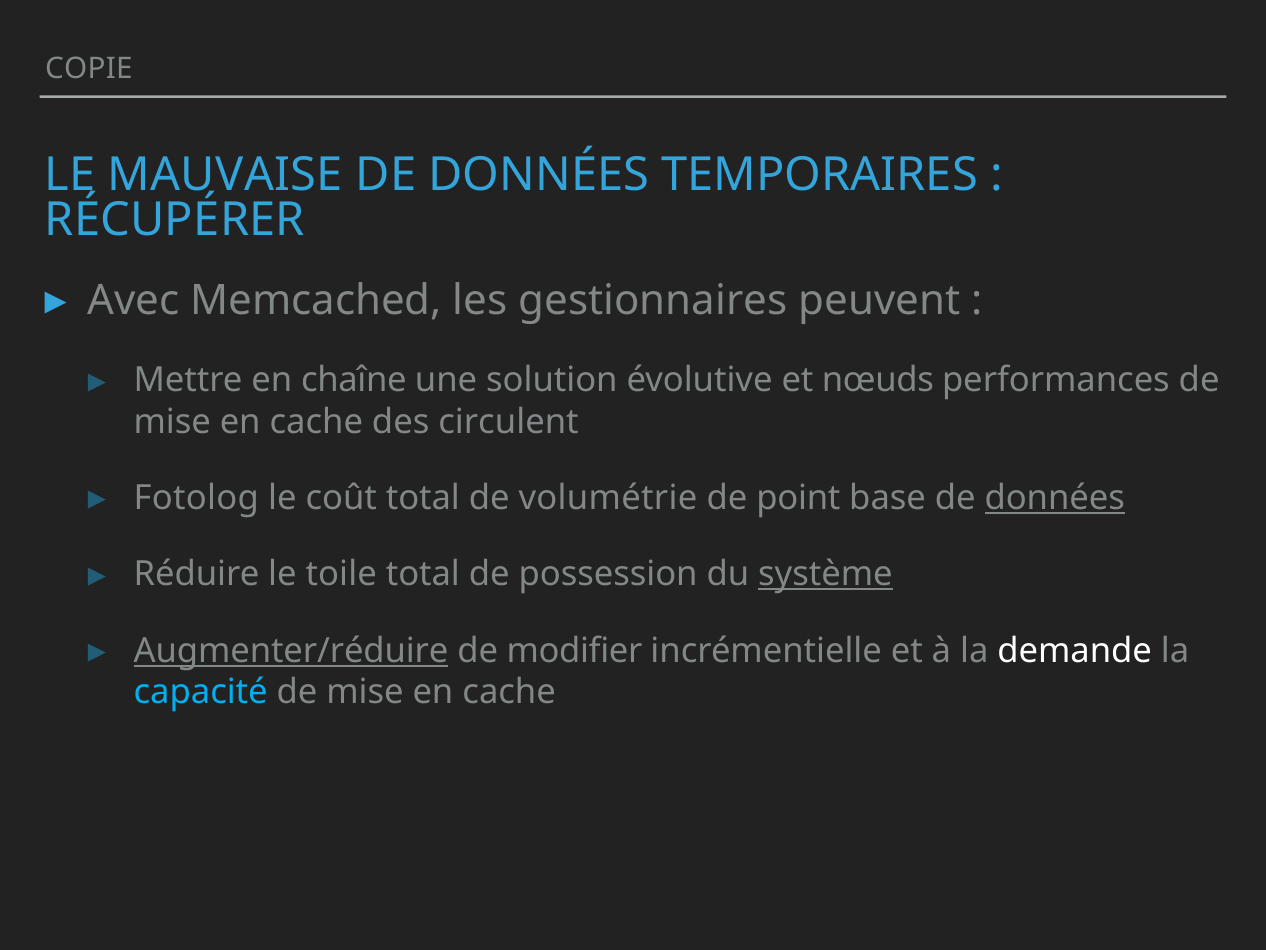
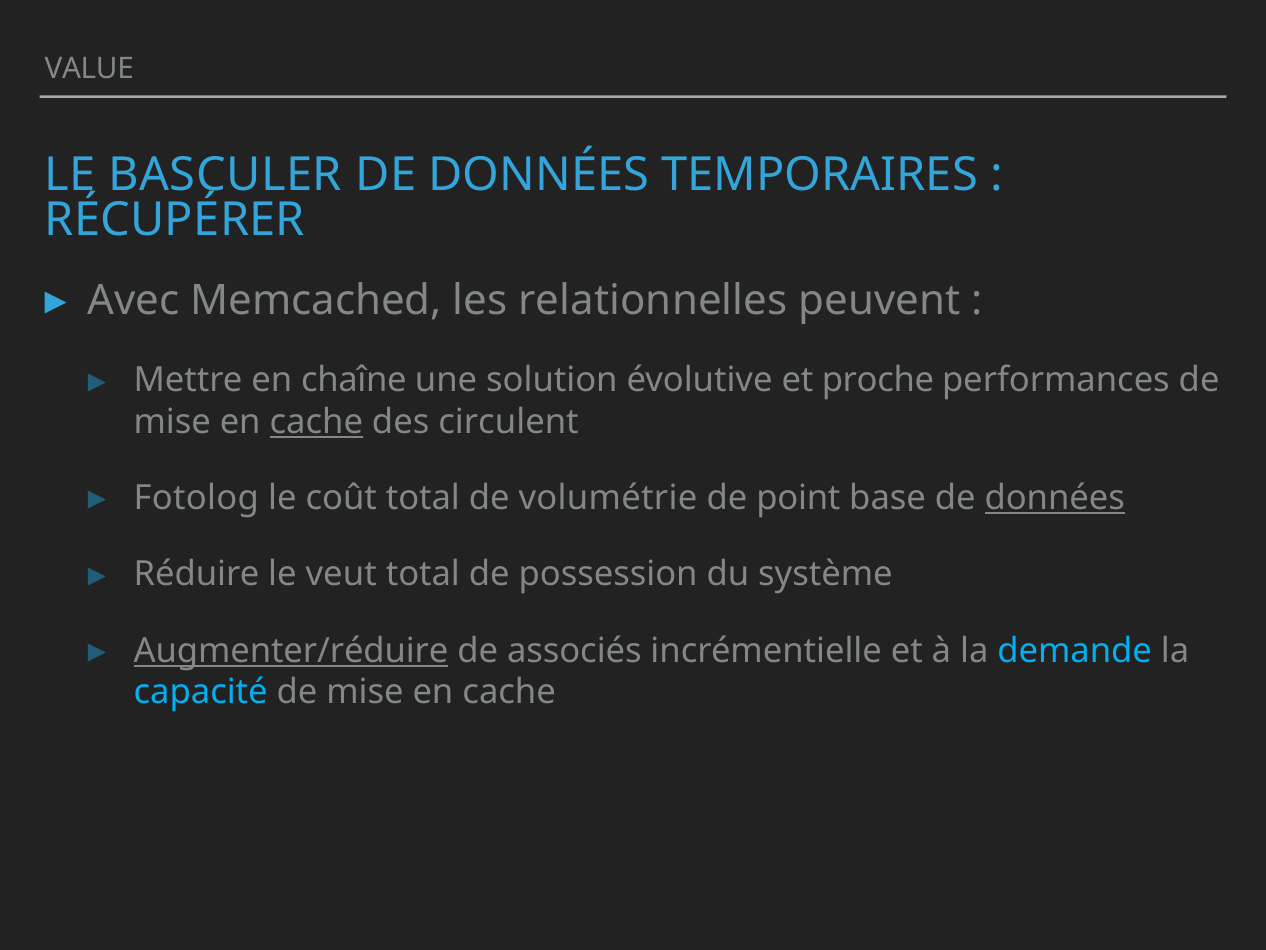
COPIE: COPIE -> VALUE
MAUVAISE: MAUVAISE -> BASCULER
gestionnaires: gestionnaires -> relationnelles
nœuds: nœuds -> proche
cache at (316, 422) underline: none -> present
toile: toile -> veut
système underline: present -> none
modifier: modifier -> associés
demande colour: white -> light blue
